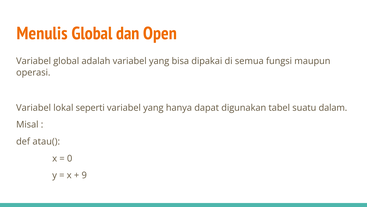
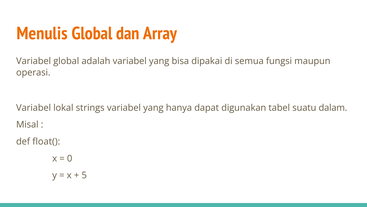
Open: Open -> Array
seperti: seperti -> strings
atau(: atau( -> float(
9: 9 -> 5
